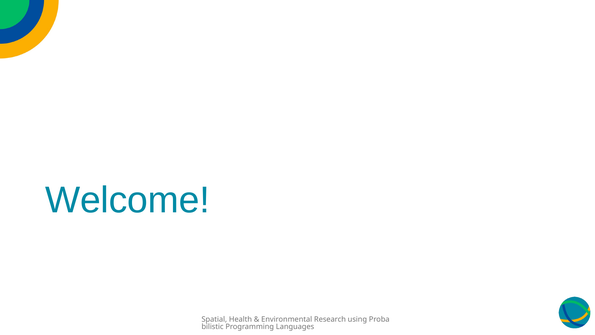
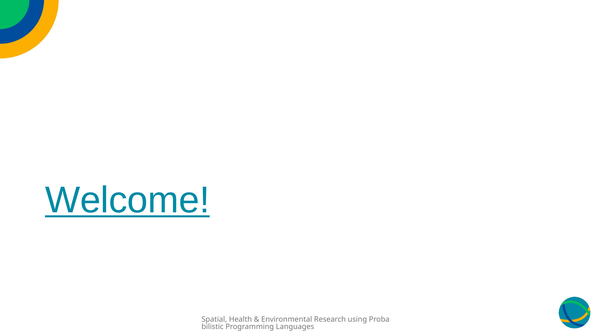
Welcome underline: none -> present
